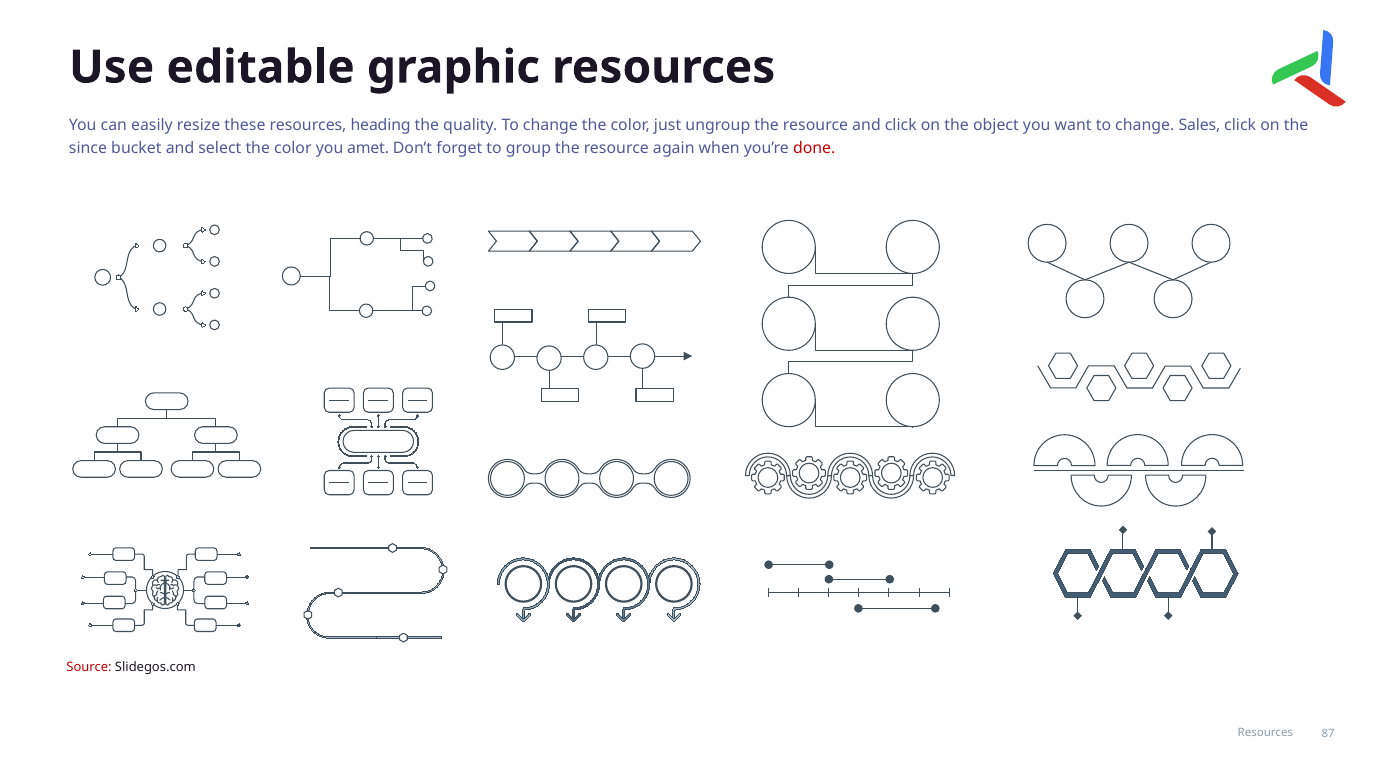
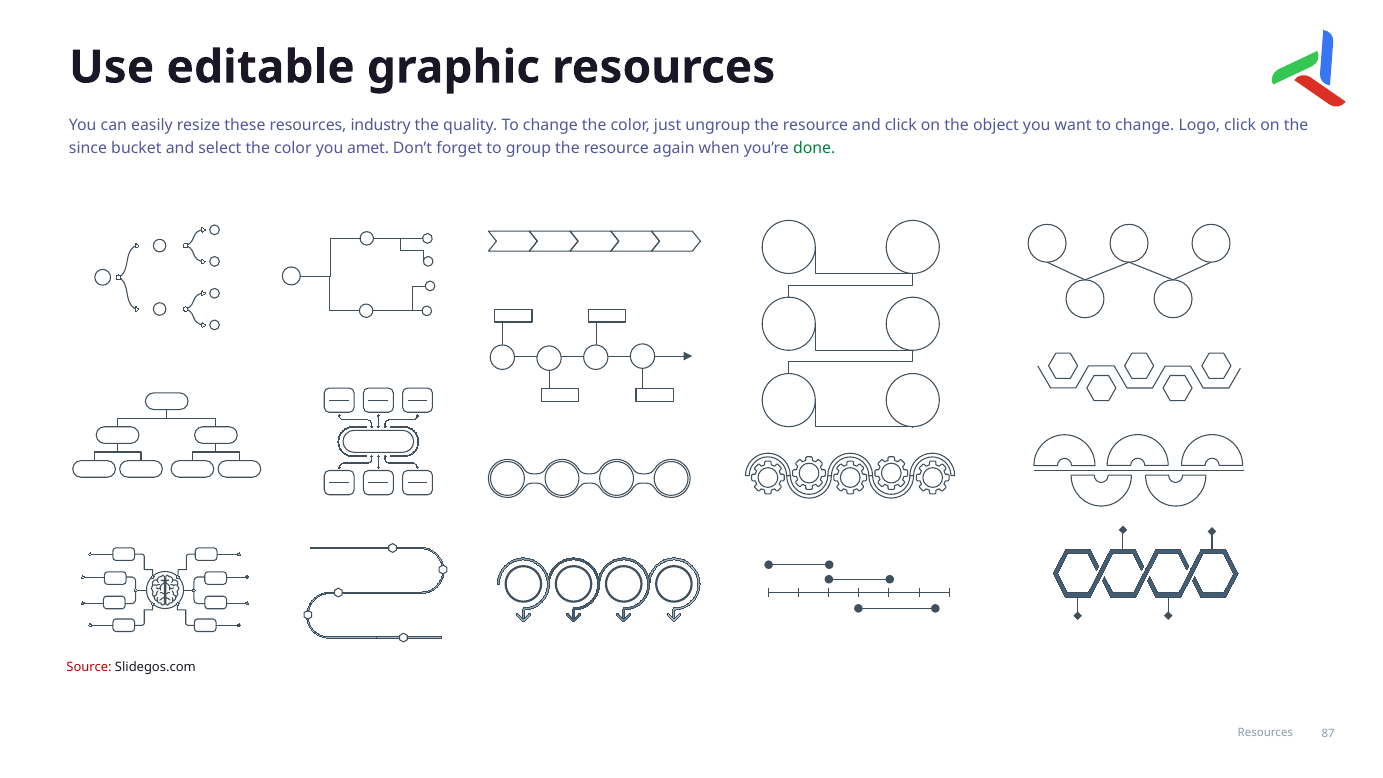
heading: heading -> industry
Sales: Sales -> Logo
done colour: red -> green
